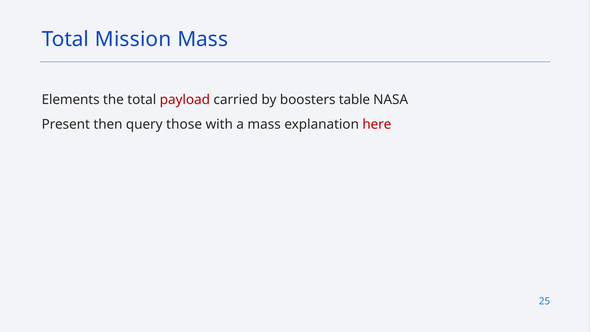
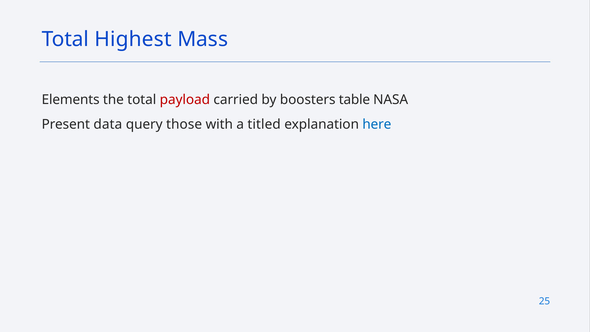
Mission: Mission -> Highest
then: then -> data
a mass: mass -> titled
here colour: red -> blue
